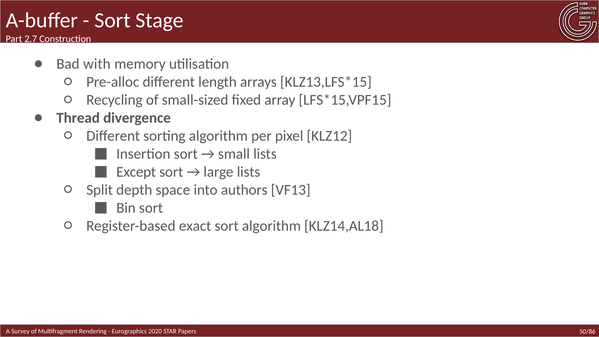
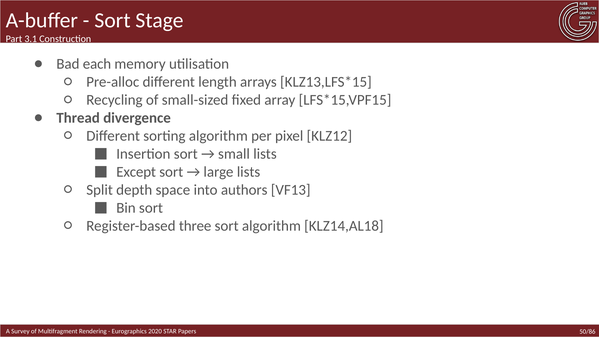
2.7: 2.7 -> 3.1
with: with -> each
exact: exact -> three
